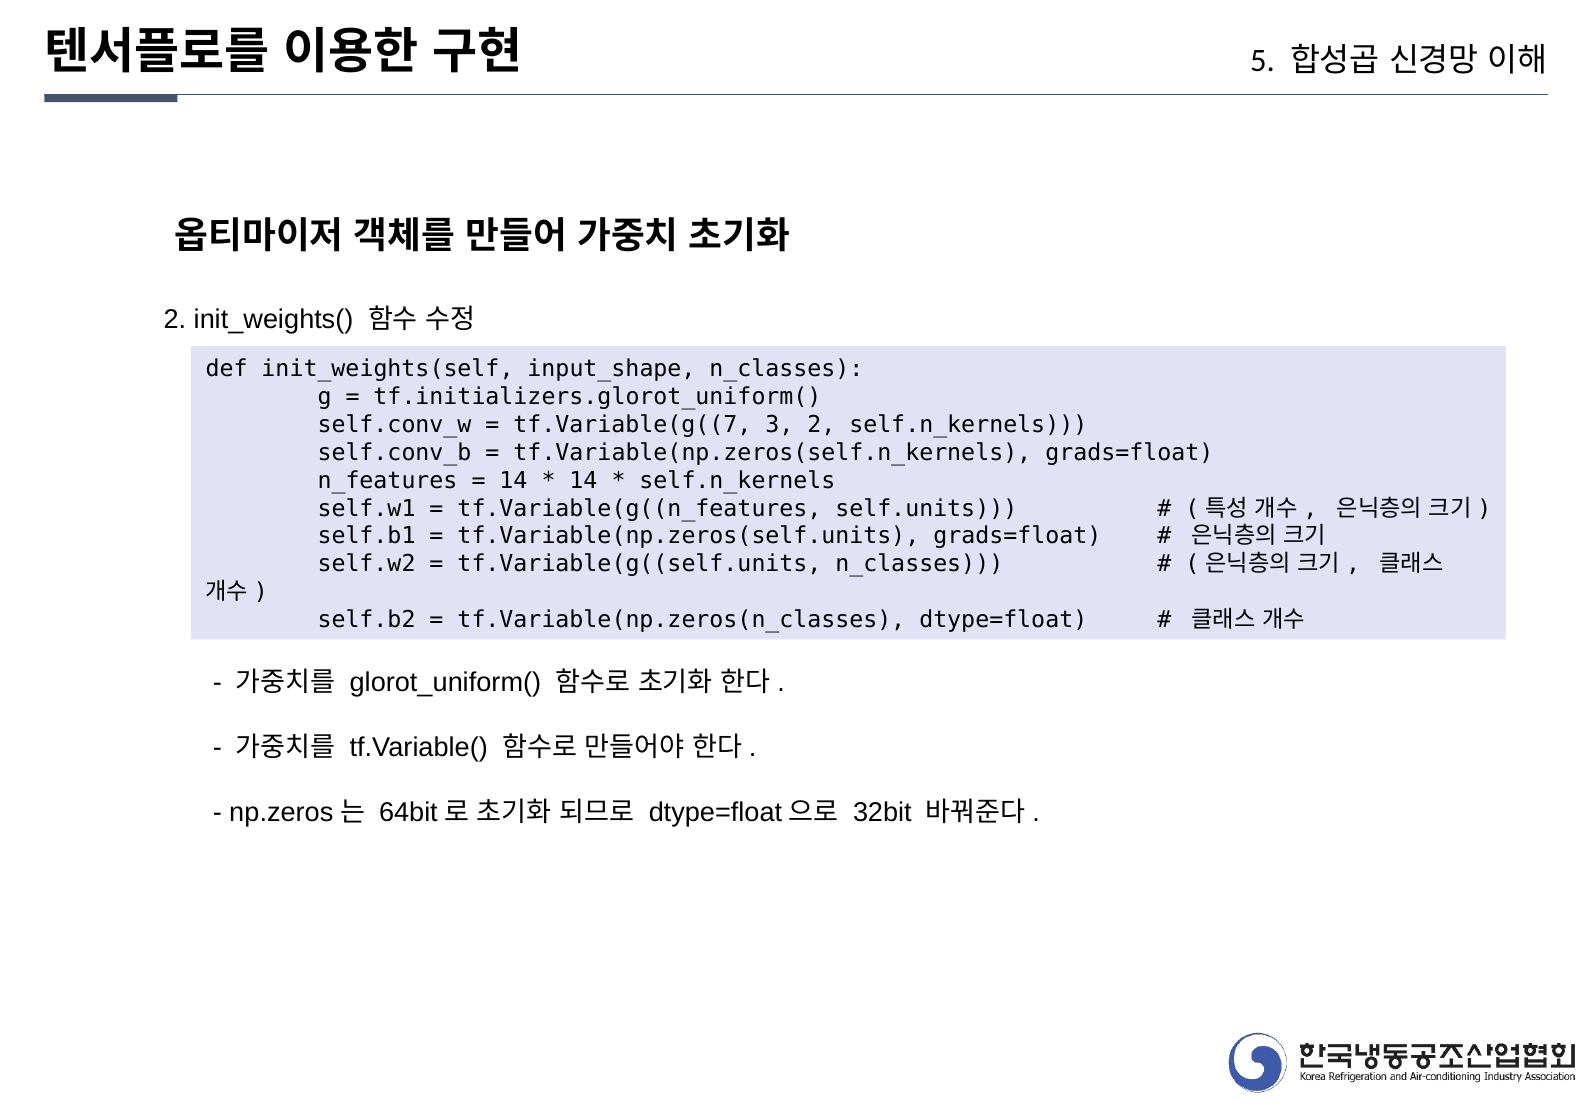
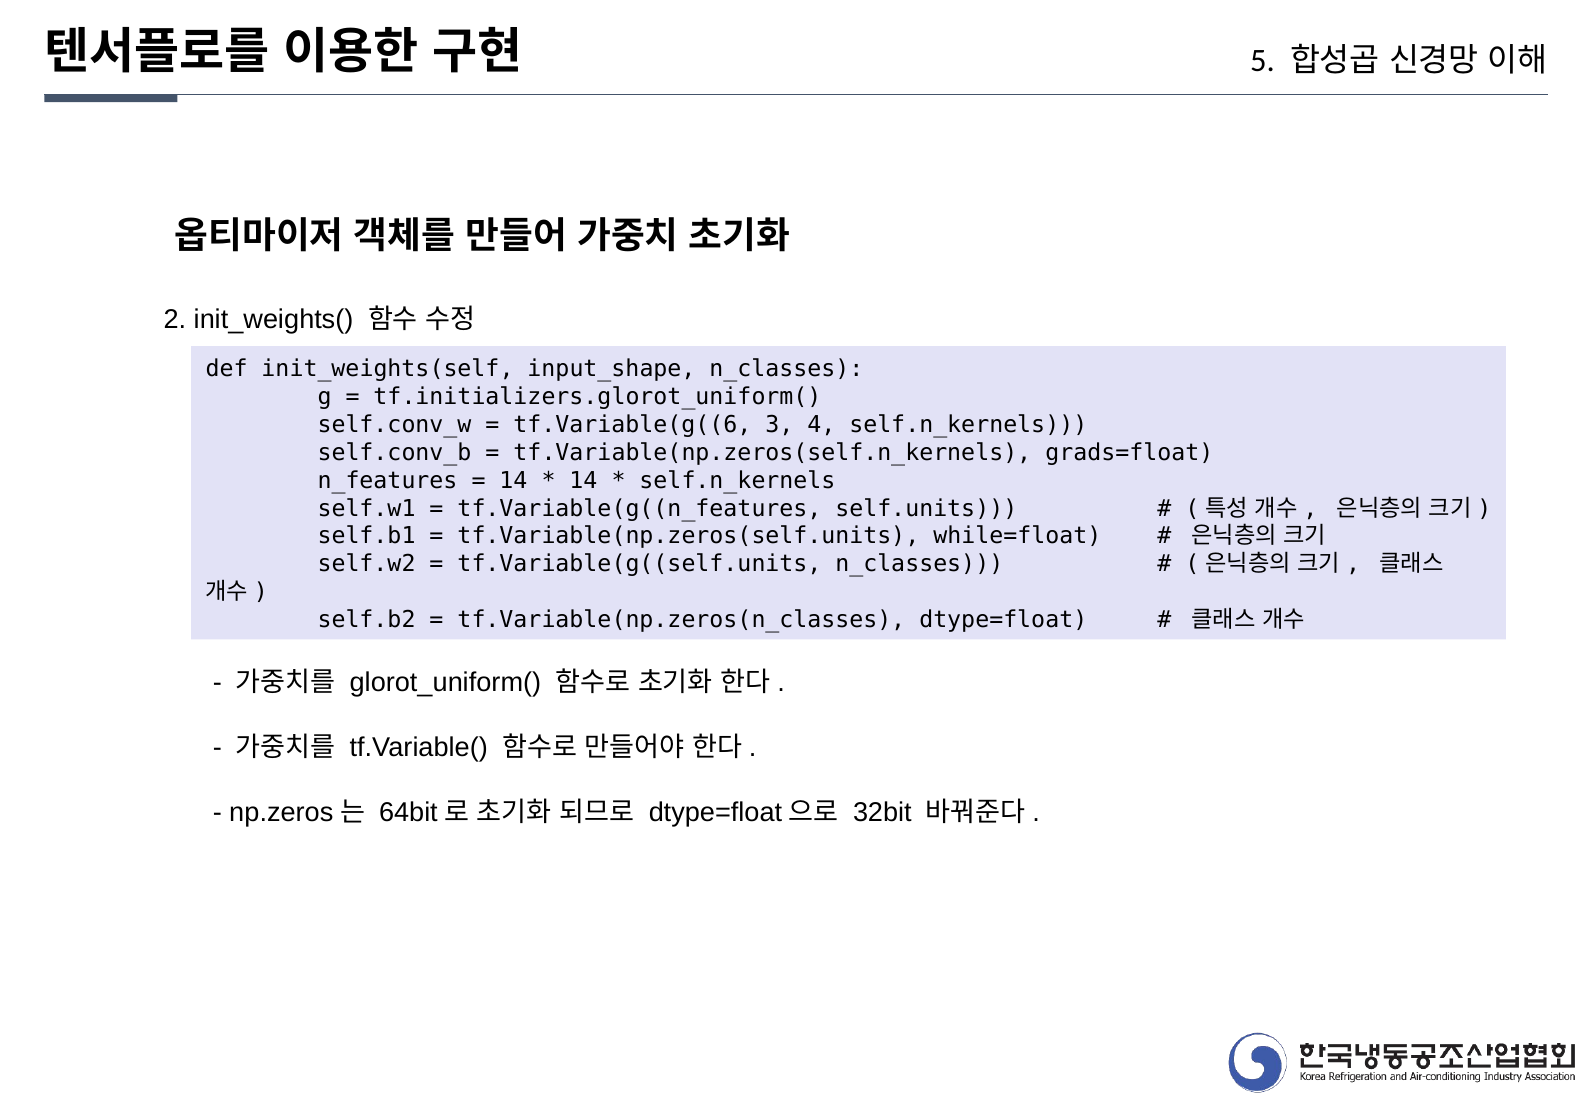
tf.Variable(g((7: tf.Variable(g((7 -> tf.Variable(g((6
3 2: 2 -> 4
tf.Variable(np.zeros(self.units grads=float: grads=float -> while=float
